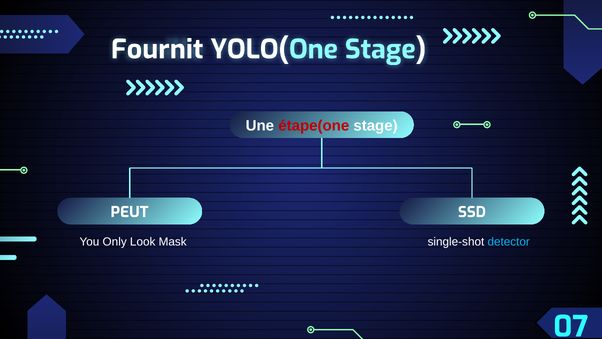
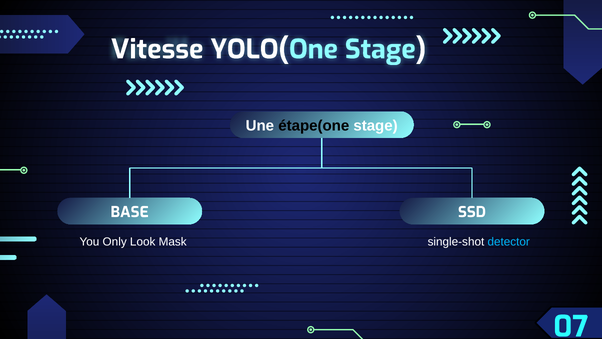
Fournit: Fournit -> Vitesse
étape(one colour: red -> black
PEUT: PEUT -> BASE
